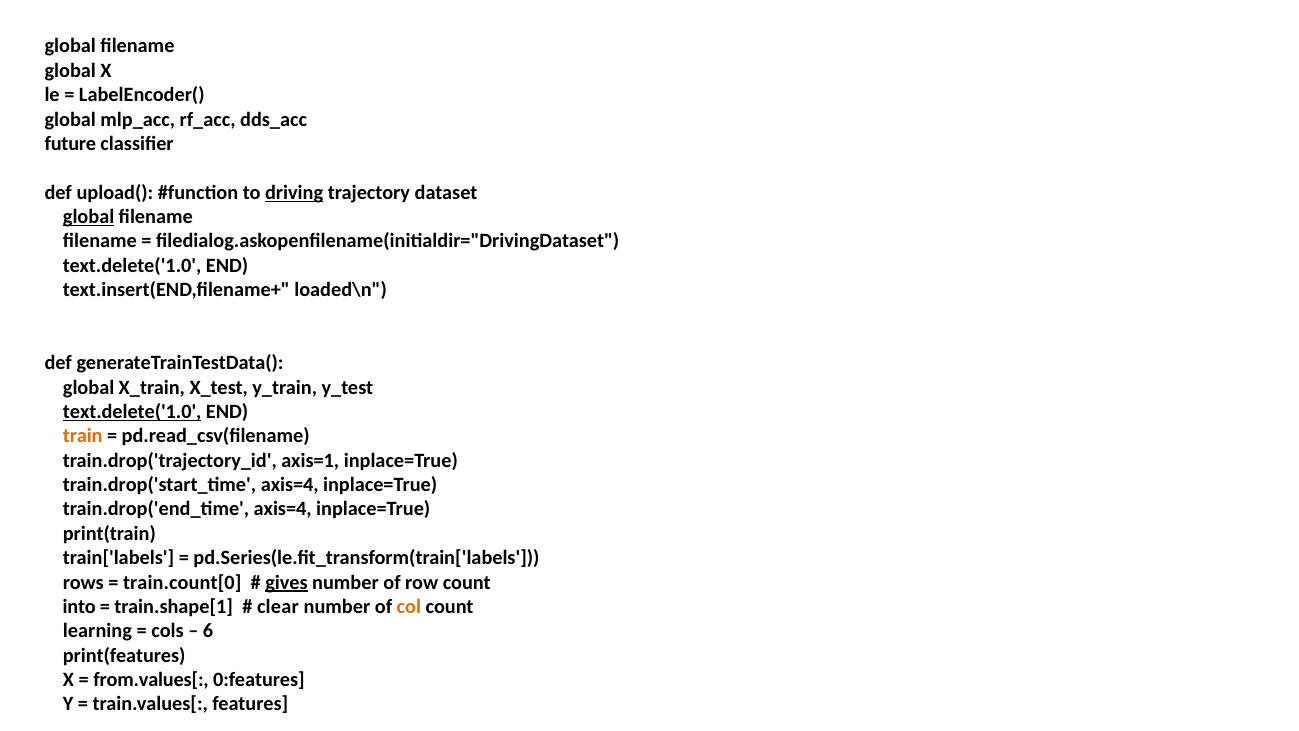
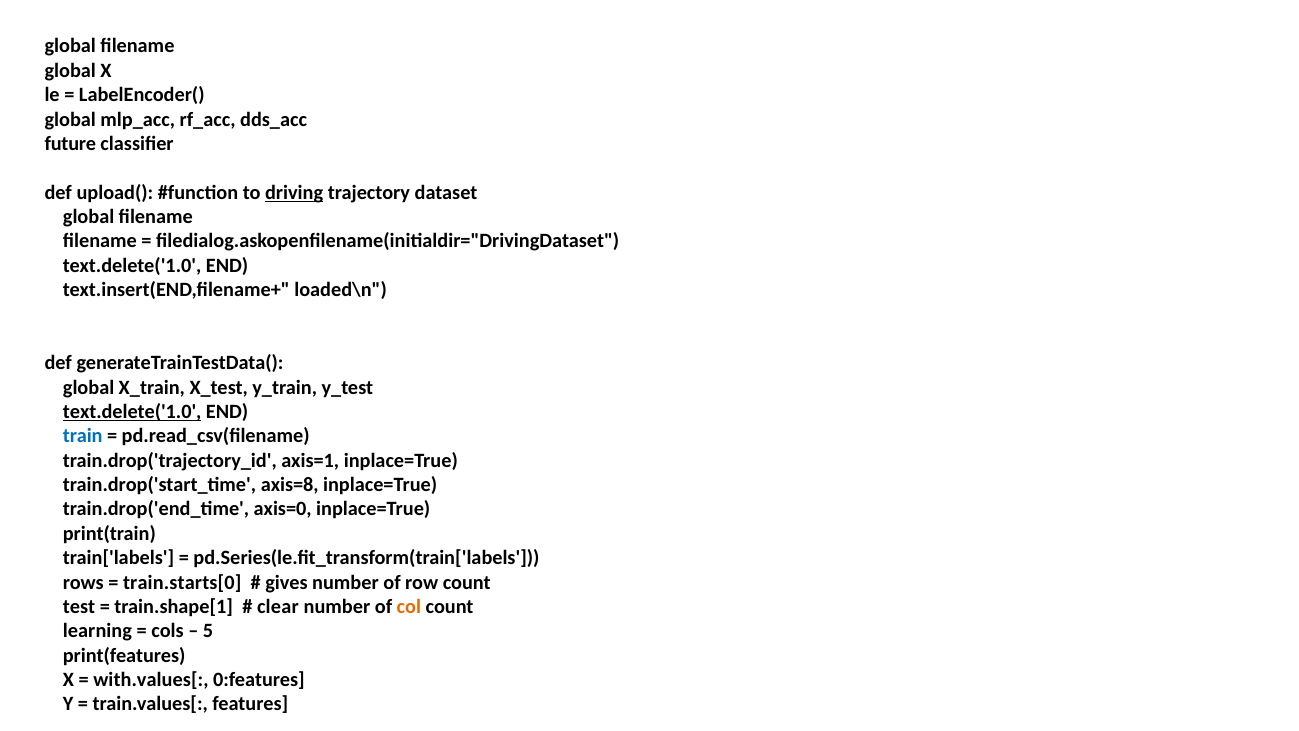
global at (89, 217) underline: present -> none
train colour: orange -> blue
train.drop('start_time axis=4: axis=4 -> axis=8
train.drop('end_time axis=4: axis=4 -> axis=0
train.count[0: train.count[0 -> train.starts[0
gives underline: present -> none
into: into -> test
6: 6 -> 5
from.values[: from.values[ -> with.values[
